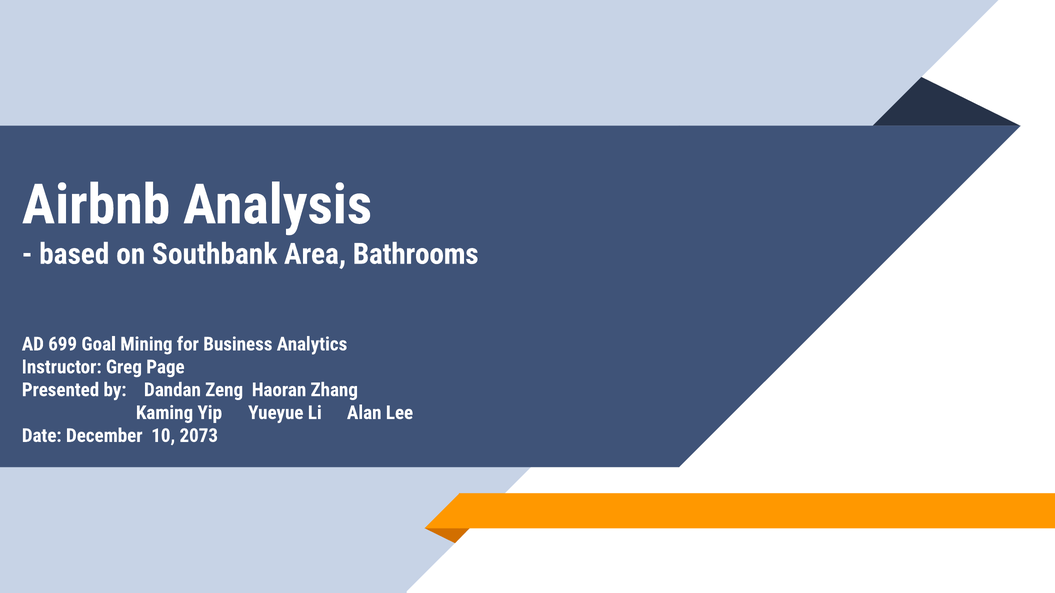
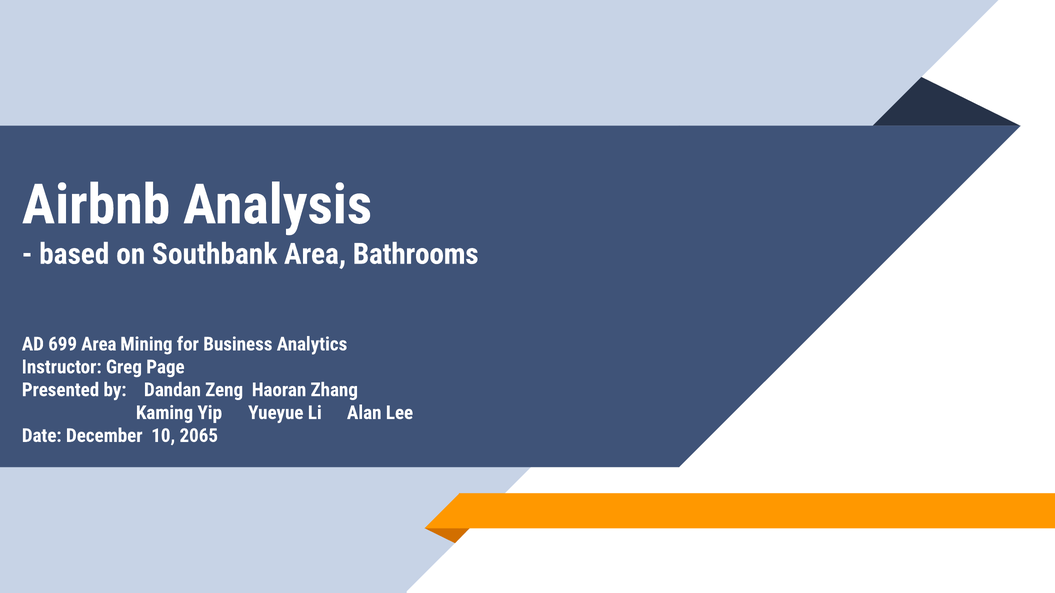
699 Goal: Goal -> Area
2073: 2073 -> 2065
